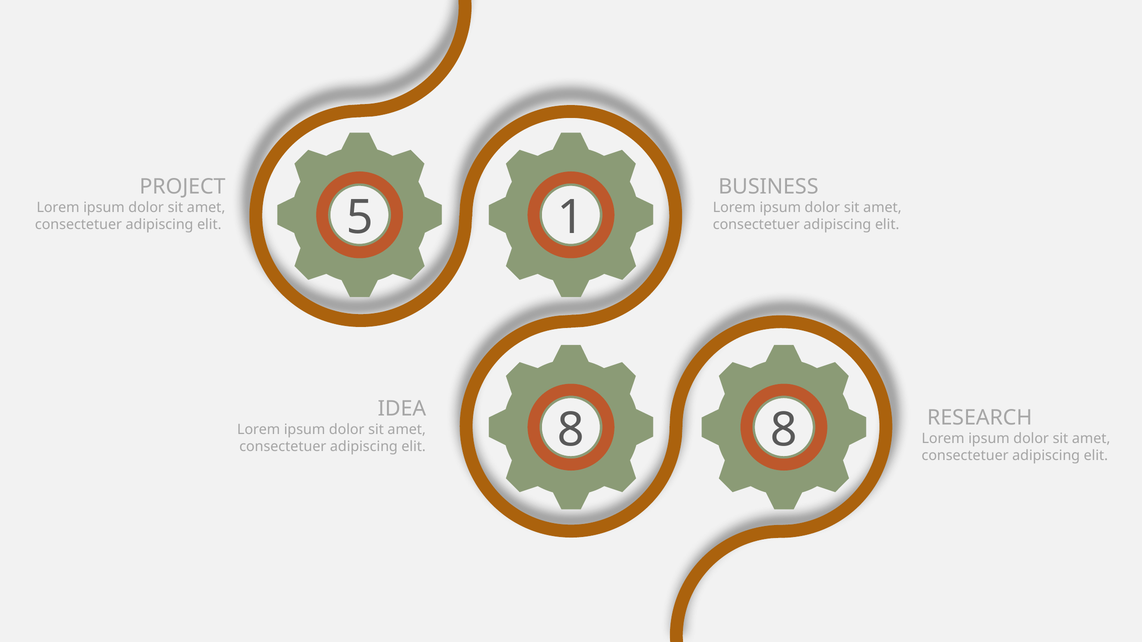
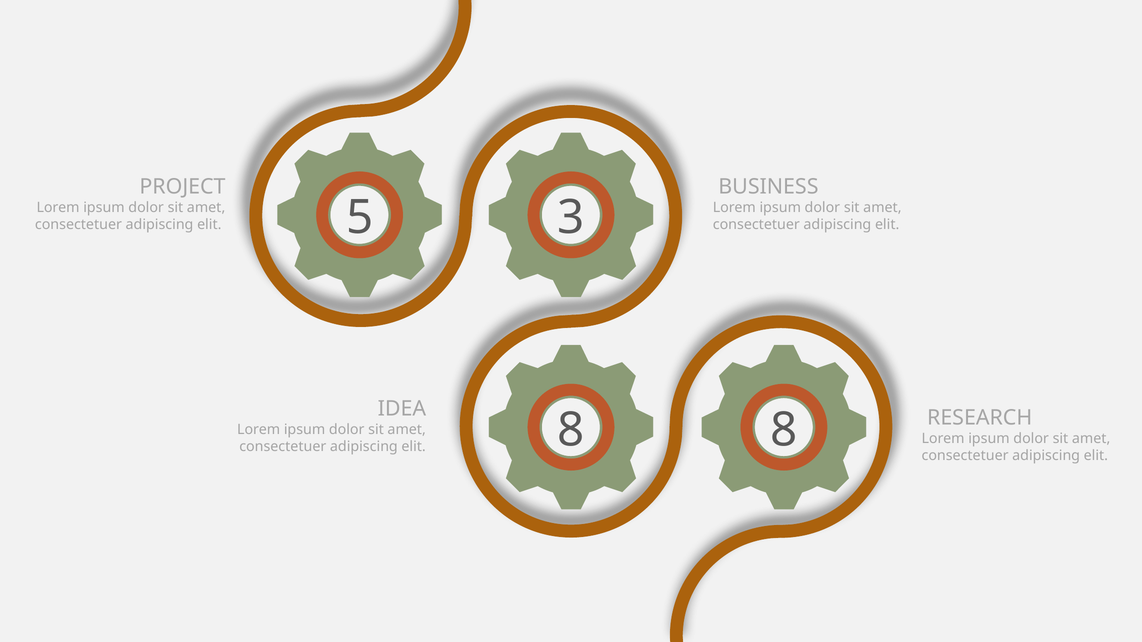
1: 1 -> 3
